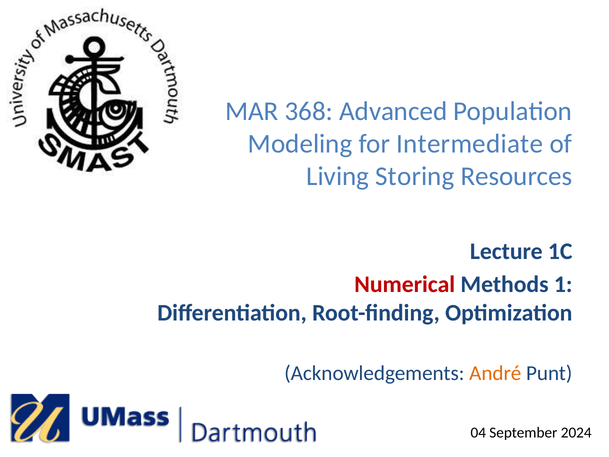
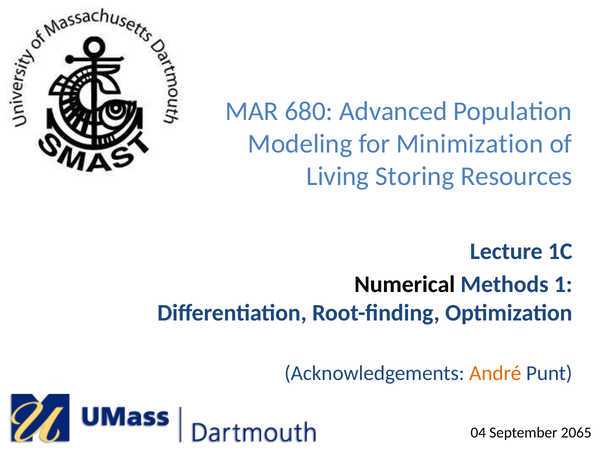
368: 368 -> 680
Intermediate: Intermediate -> Minimization
Numerical colour: red -> black
2024: 2024 -> 2065
